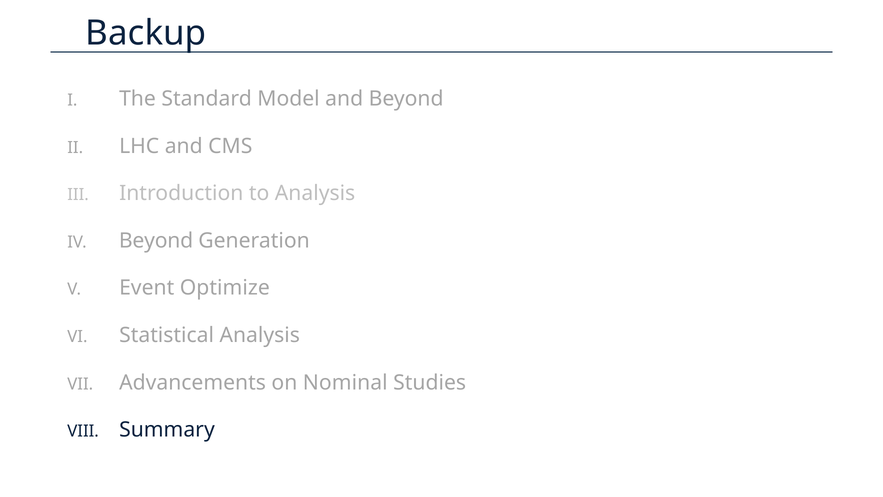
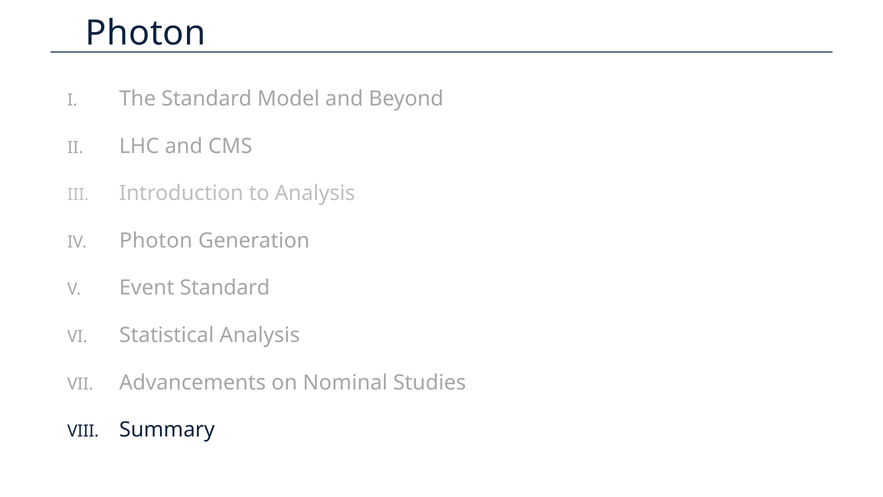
Backup at (146, 33): Backup -> Photon
Beyond at (156, 241): Beyond -> Photon
Event Optimize: Optimize -> Standard
